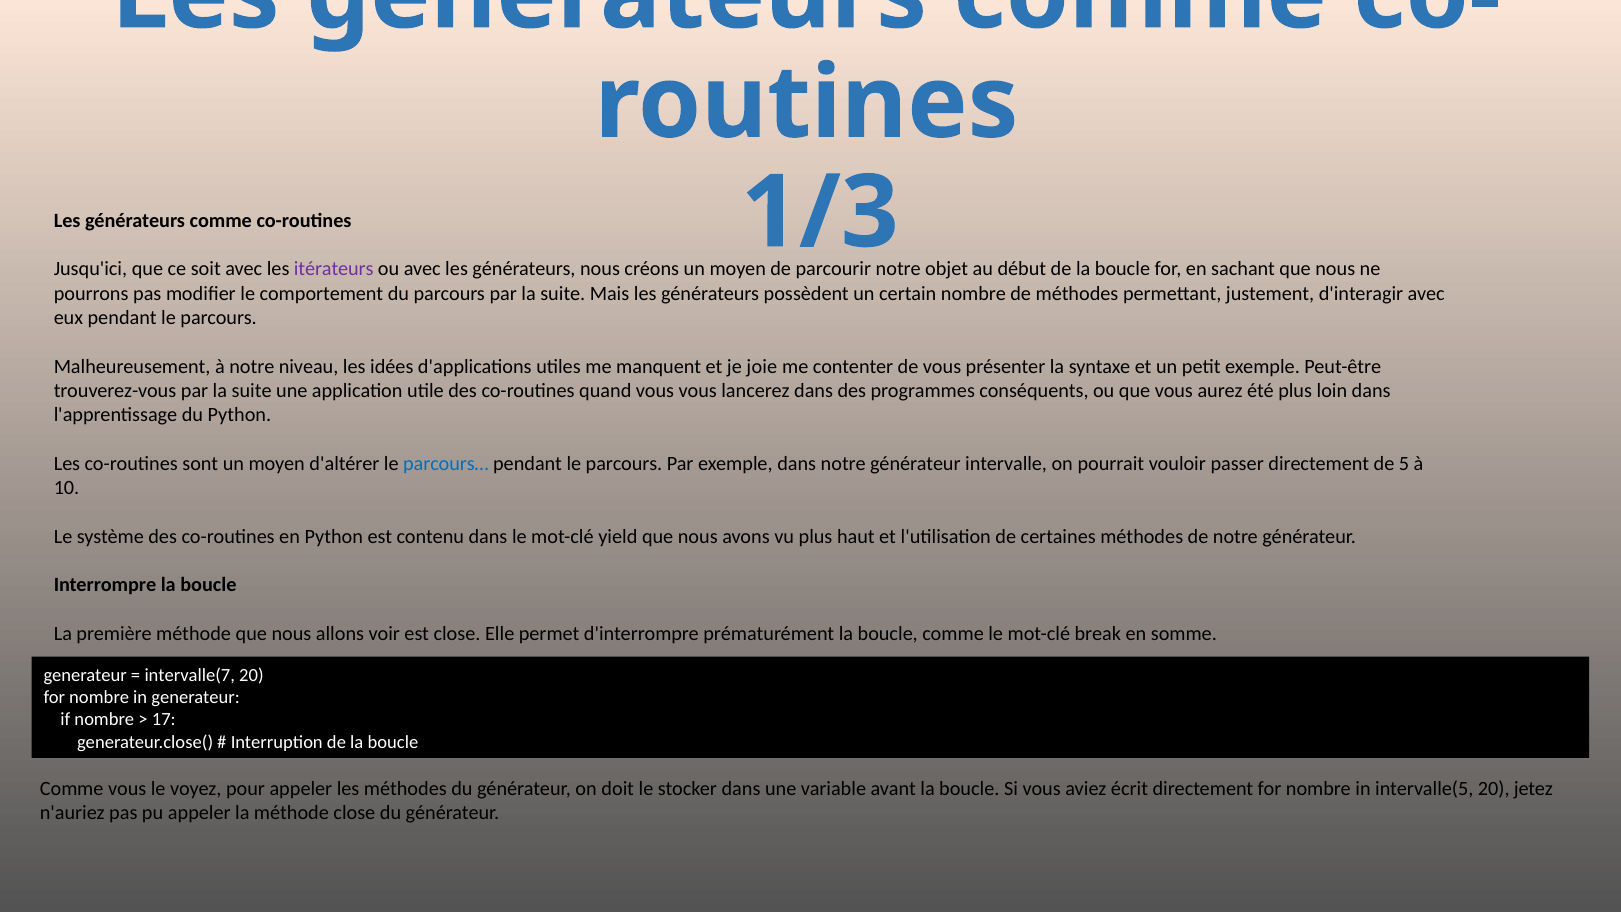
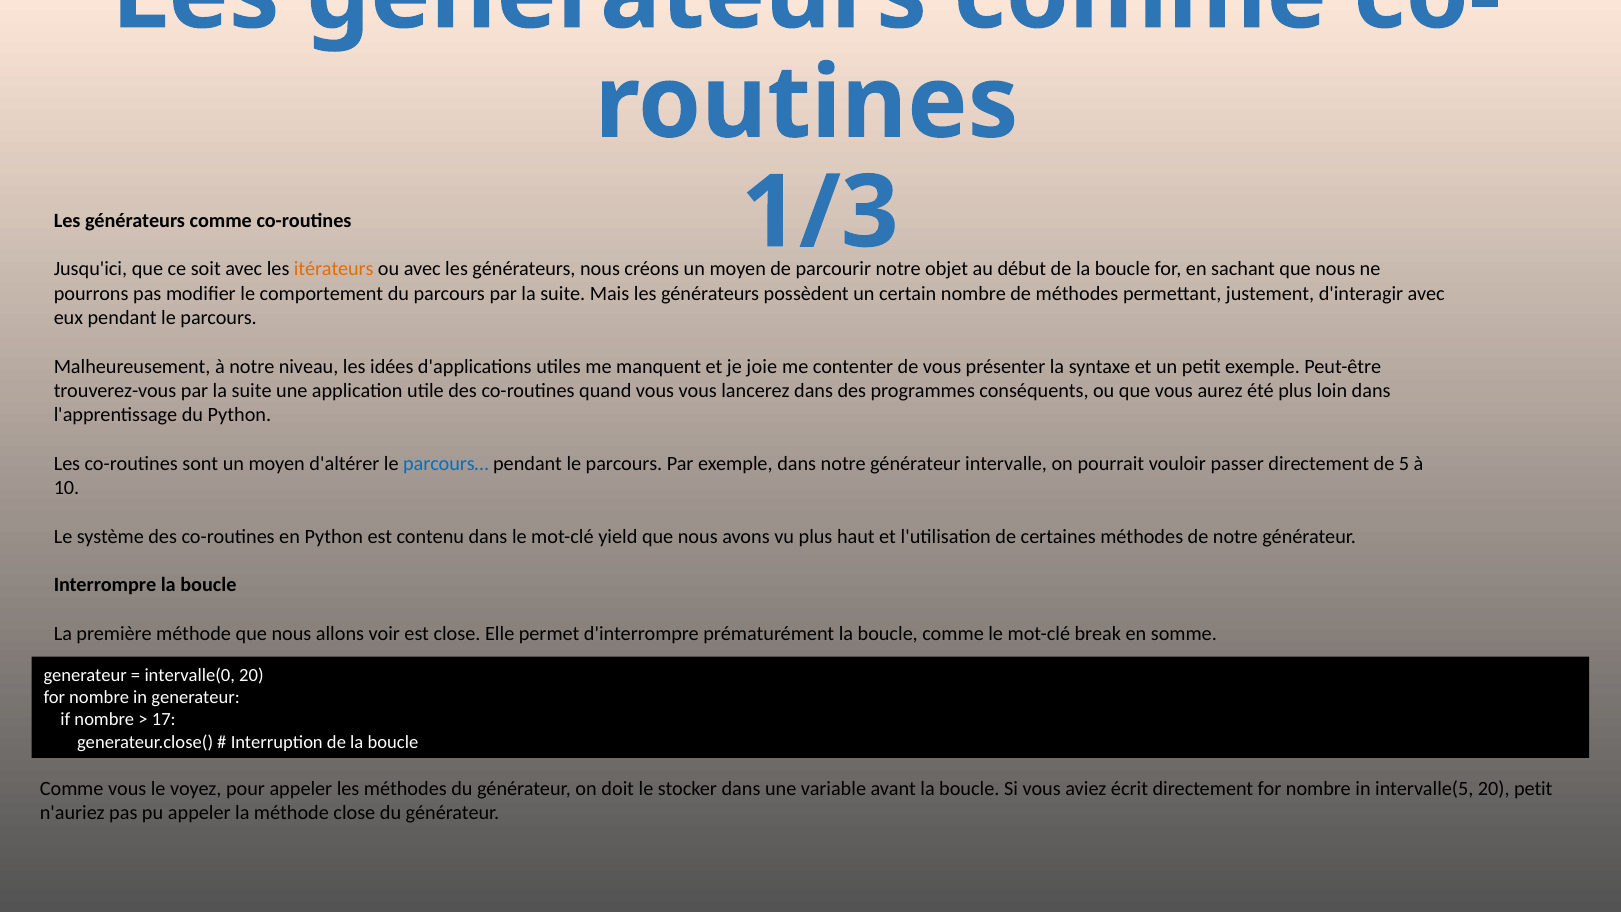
itérateurs colour: purple -> orange
intervalle(7: intervalle(7 -> intervalle(0
20 jetez: jetez -> petit
